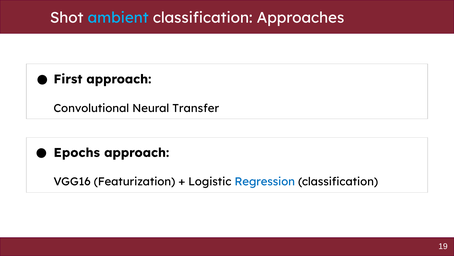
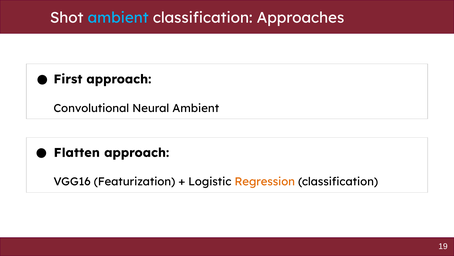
Neural Transfer: Transfer -> Ambient
Epochs: Epochs -> Flatten
Regression colour: blue -> orange
